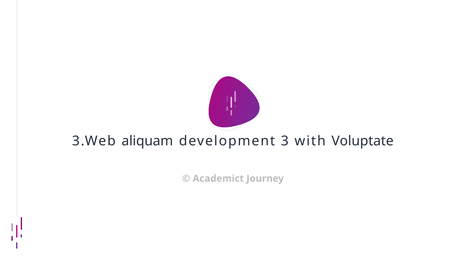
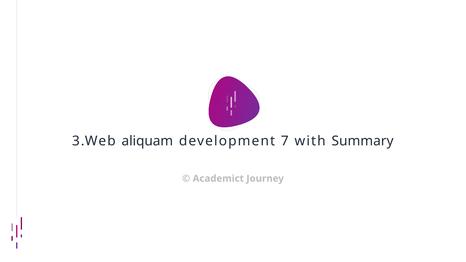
3: 3 -> 7
Voluptate: Voluptate -> Summary
